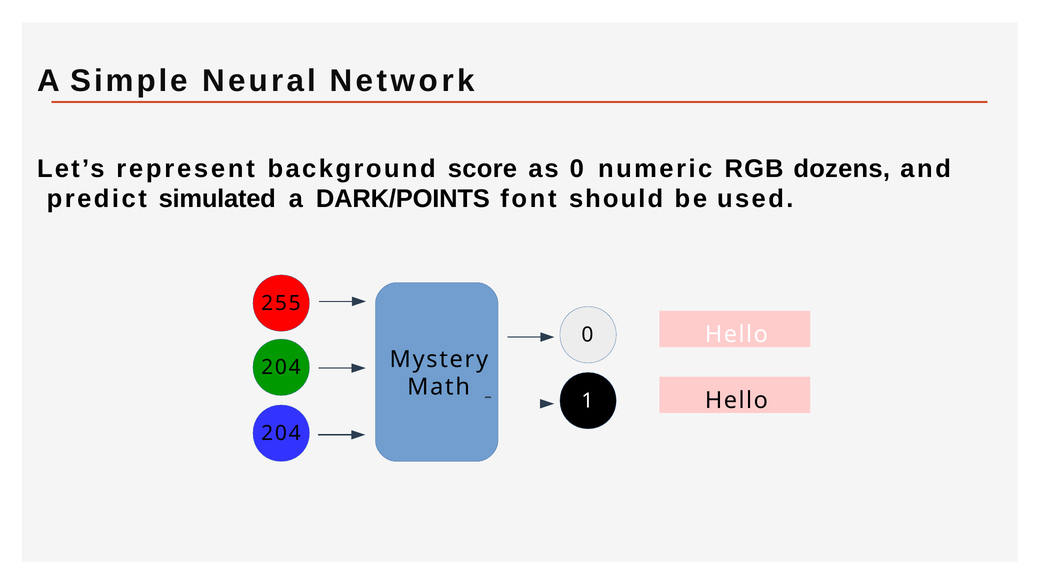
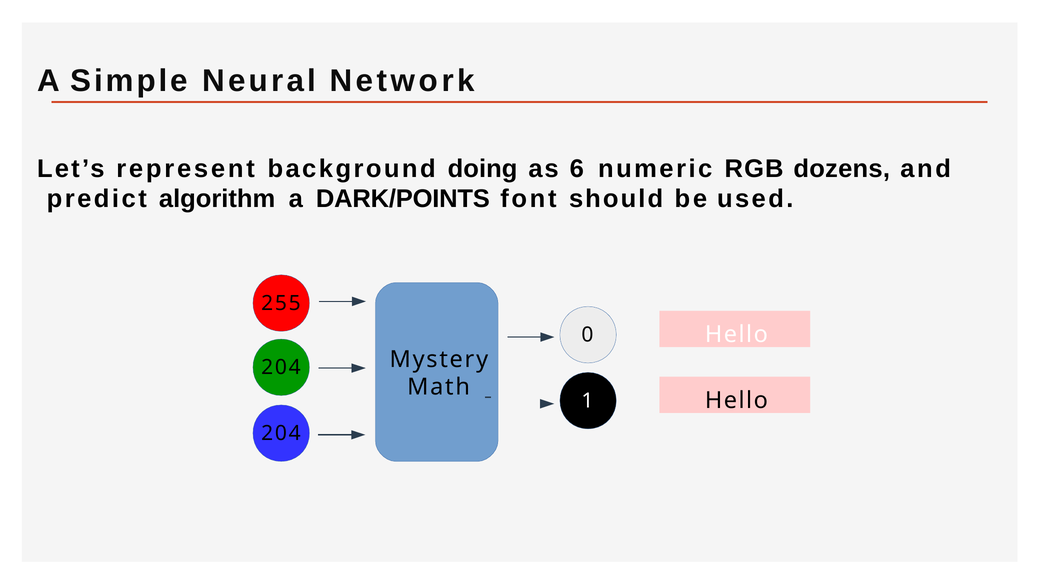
score: score -> doing
as 0: 0 -> 6
simulated: simulated -> algorithm
